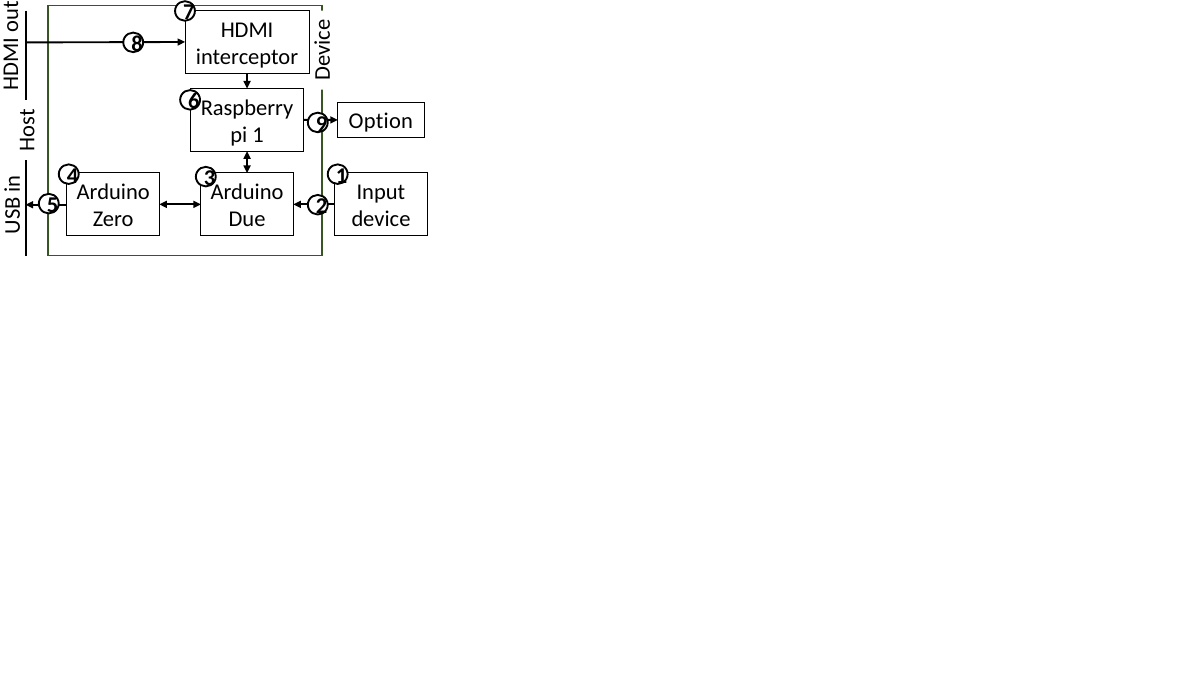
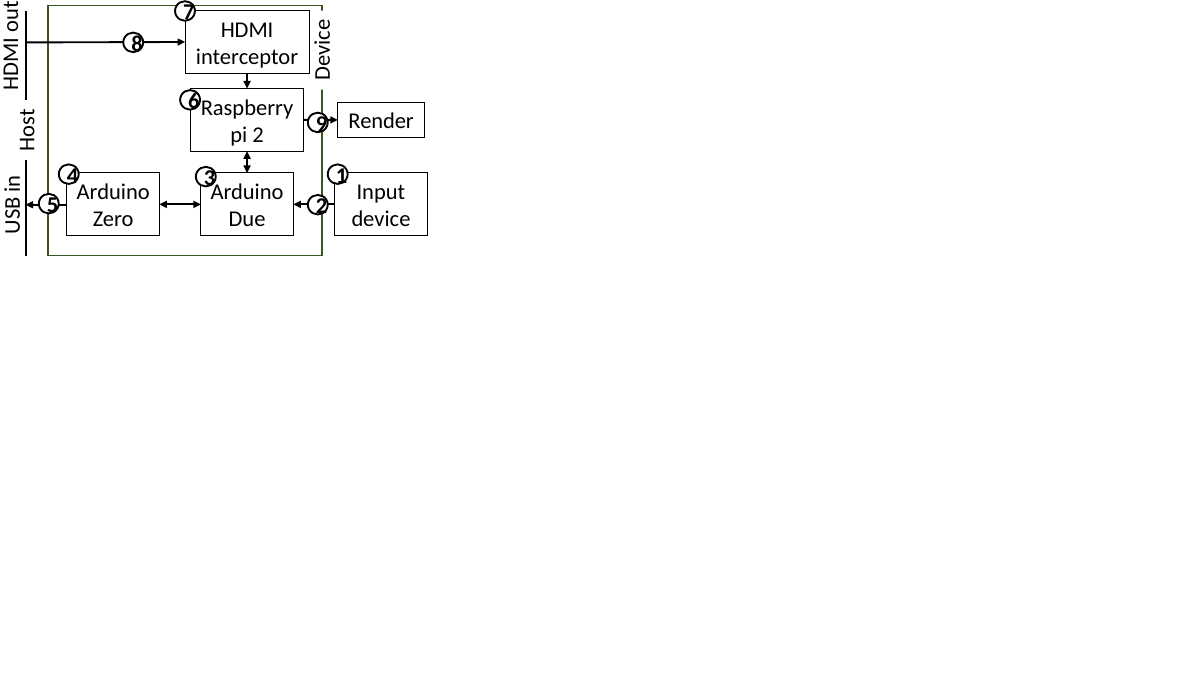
Option: Option -> Render
pi 1: 1 -> 2
